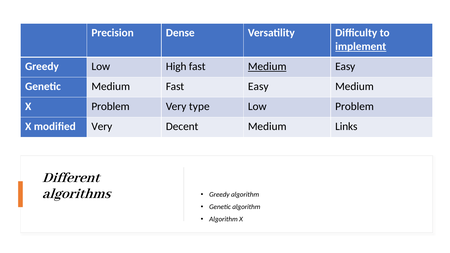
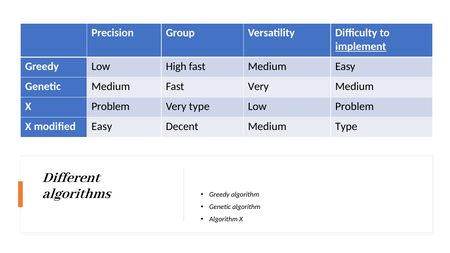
Dense: Dense -> Group
Medium at (267, 66) underline: present -> none
Fast Easy: Easy -> Very
modified Very: Very -> Easy
Medium Links: Links -> Type
